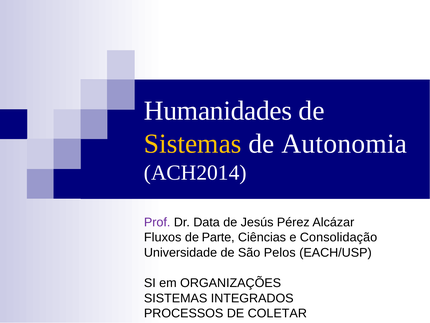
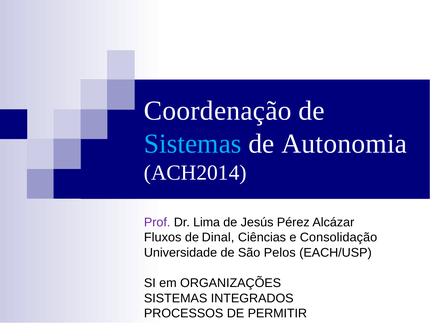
Humanidades: Humanidades -> Coordenação
Sistemas at (193, 143) colour: yellow -> light blue
Data: Data -> Lima
Parte: Parte -> Dinal
COLETAR: COLETAR -> PERMITIR
